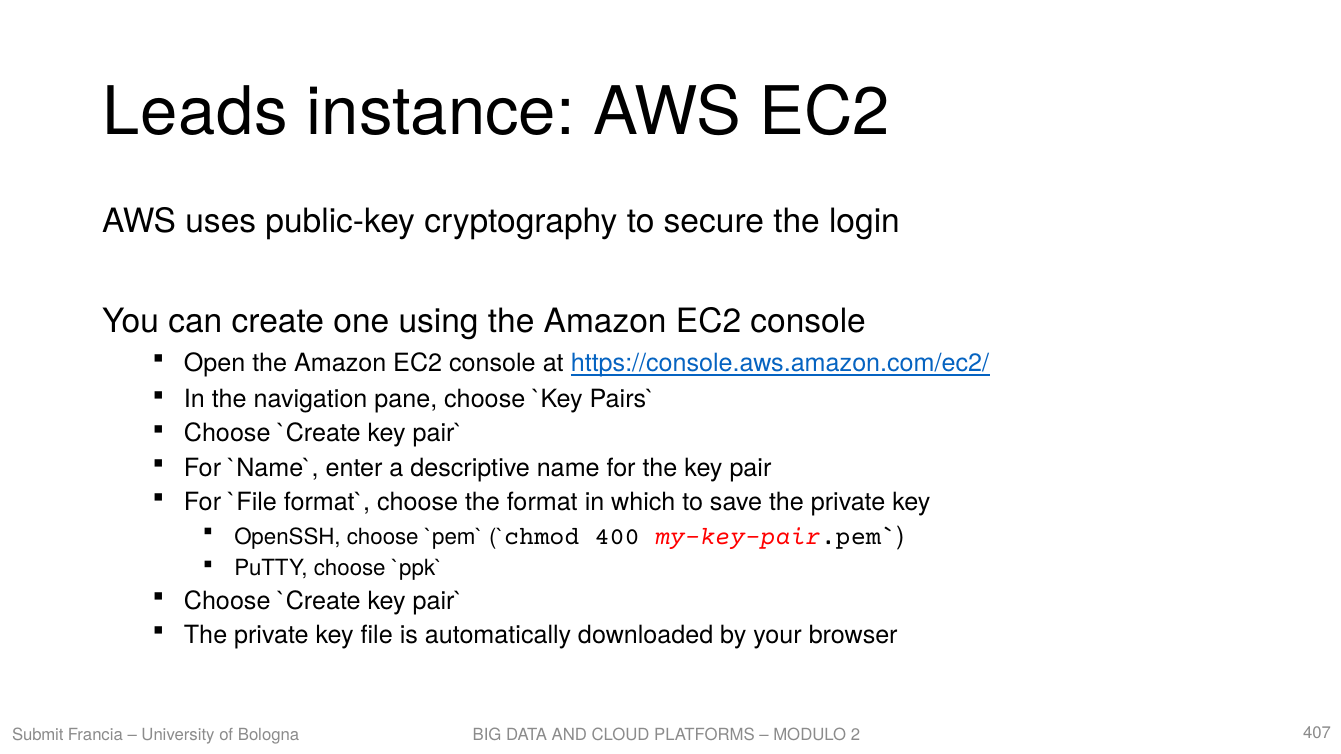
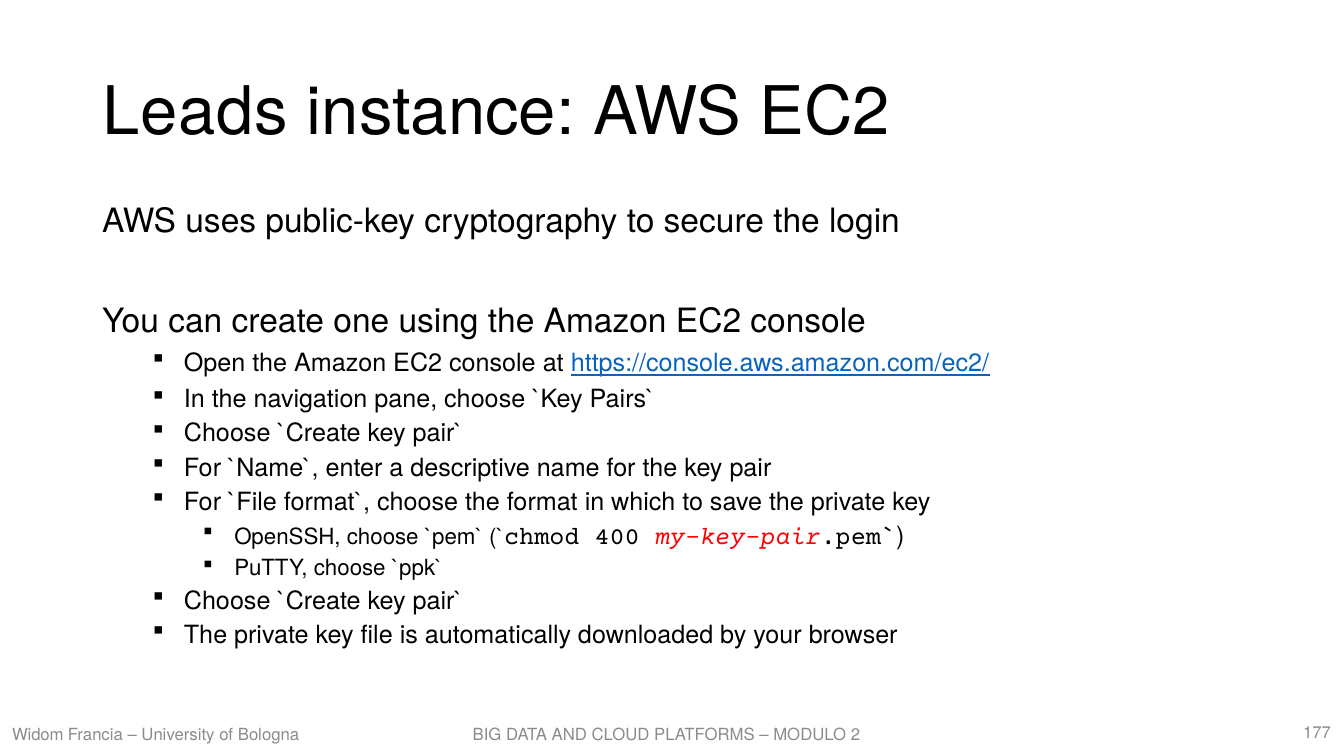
Submit: Submit -> Widom
407: 407 -> 177
